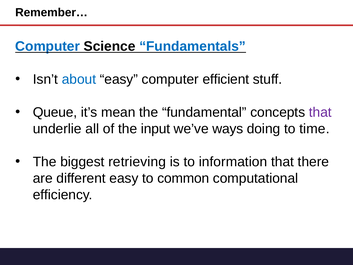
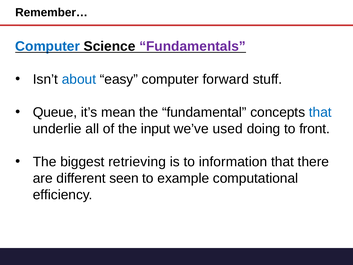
Fundamentals colour: blue -> purple
efficient: efficient -> forward
that at (320, 112) colour: purple -> blue
ways: ways -> used
time: time -> front
different easy: easy -> seen
common: common -> example
